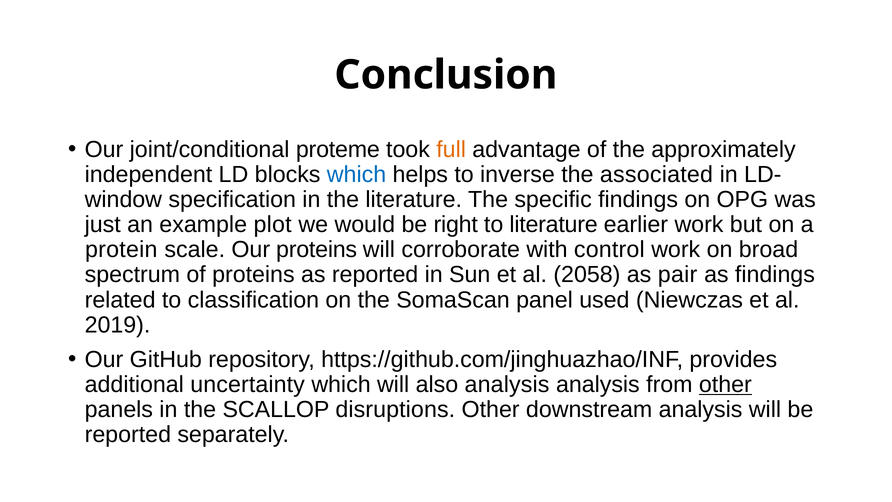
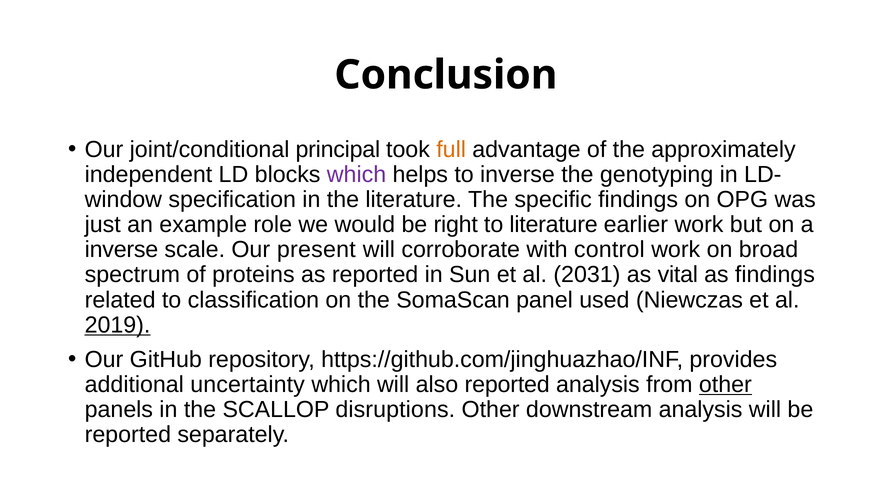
proteme: proteme -> principal
which at (357, 174) colour: blue -> purple
associated: associated -> genotyping
plot: plot -> role
protein at (121, 250): protein -> inverse
Our proteins: proteins -> present
2058: 2058 -> 2031
pair: pair -> vital
2019 underline: none -> present
also analysis: analysis -> reported
